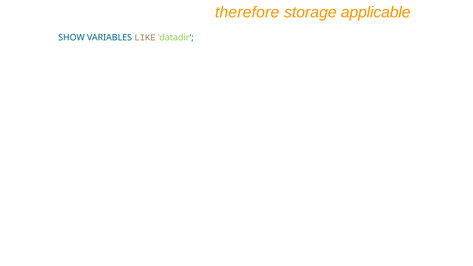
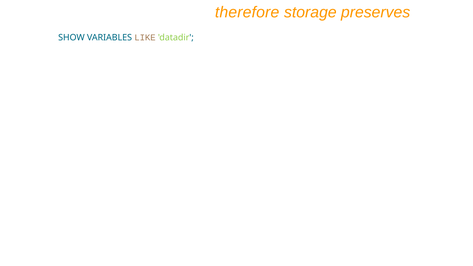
applicable: applicable -> preserves
